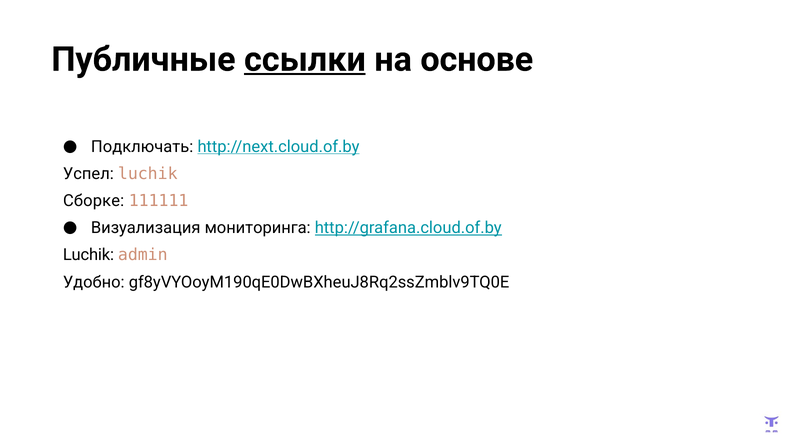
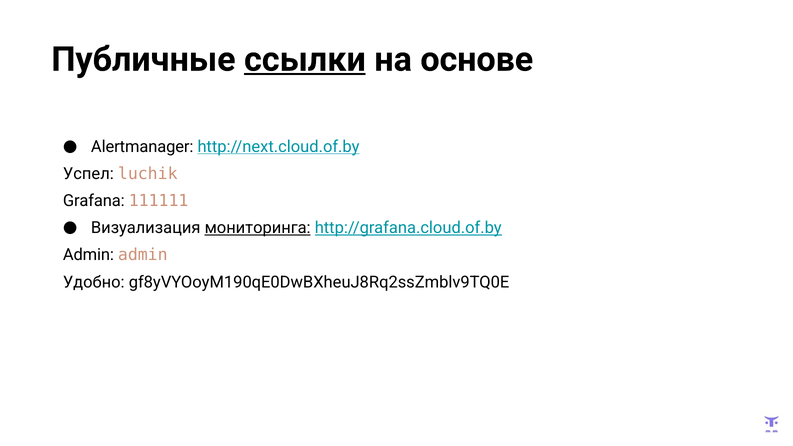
Подключать: Подключать -> Alertmanager
Сборке: Сборке -> Grafana
мониторинга underline: none -> present
Luchik at (88, 255): Luchik -> Admin
